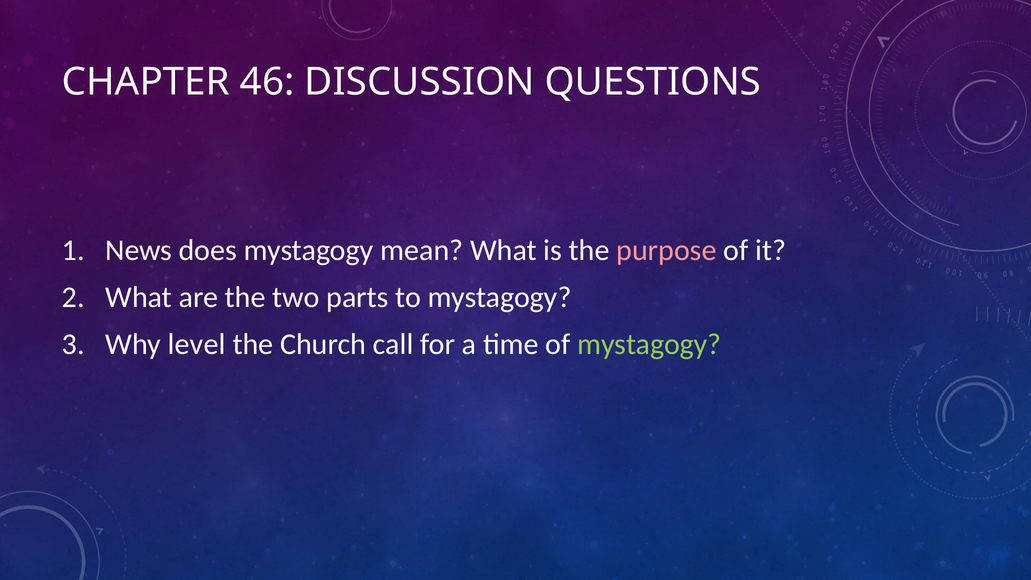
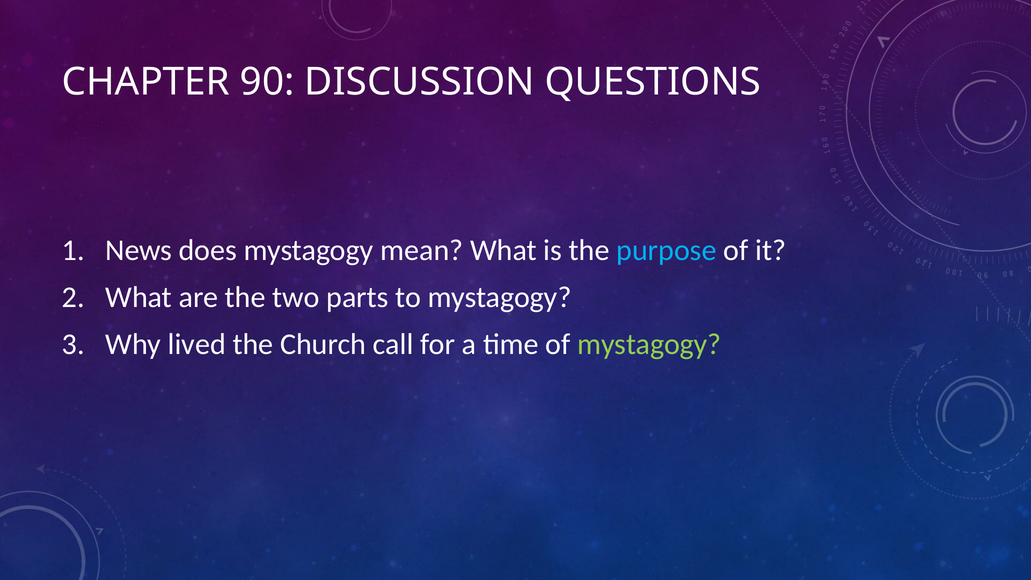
46: 46 -> 90
purpose colour: pink -> light blue
level: level -> lived
